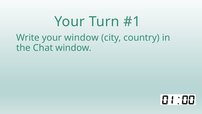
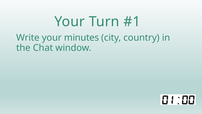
your window: window -> minutes
